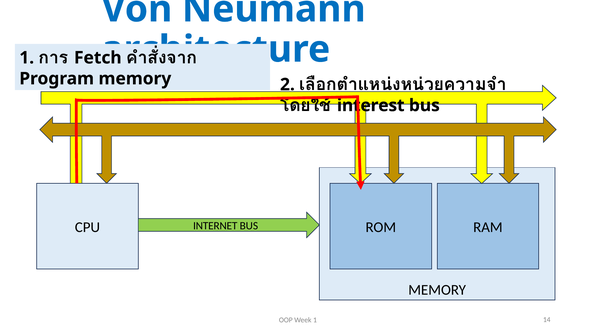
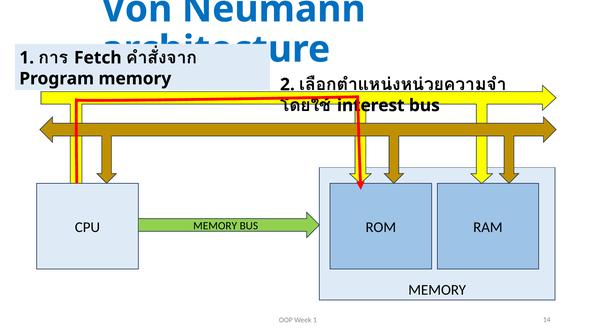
INTERNET at (215, 226): INTERNET -> MEMORY
